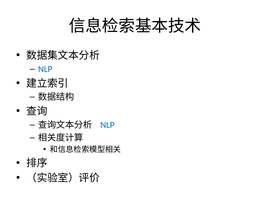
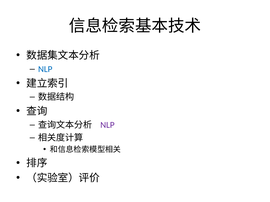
NLP at (107, 125) colour: blue -> purple
